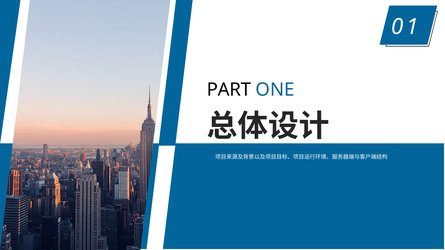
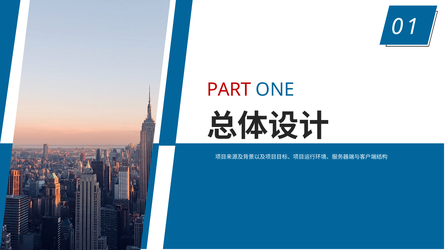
PART colour: black -> red
